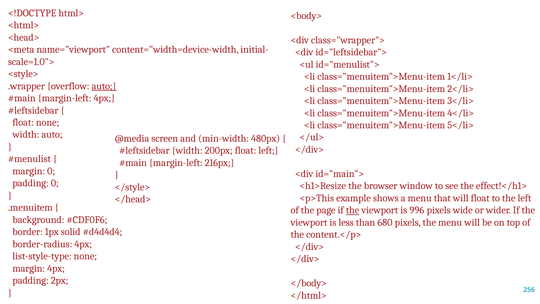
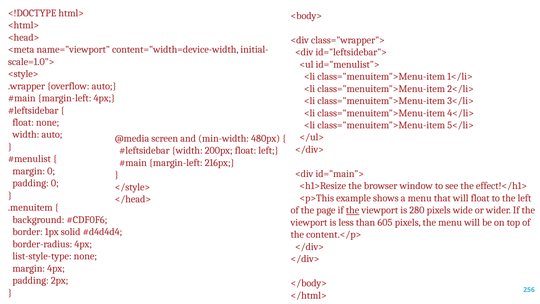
auto at (104, 86) underline: present -> none
996: 996 -> 280
680: 680 -> 605
